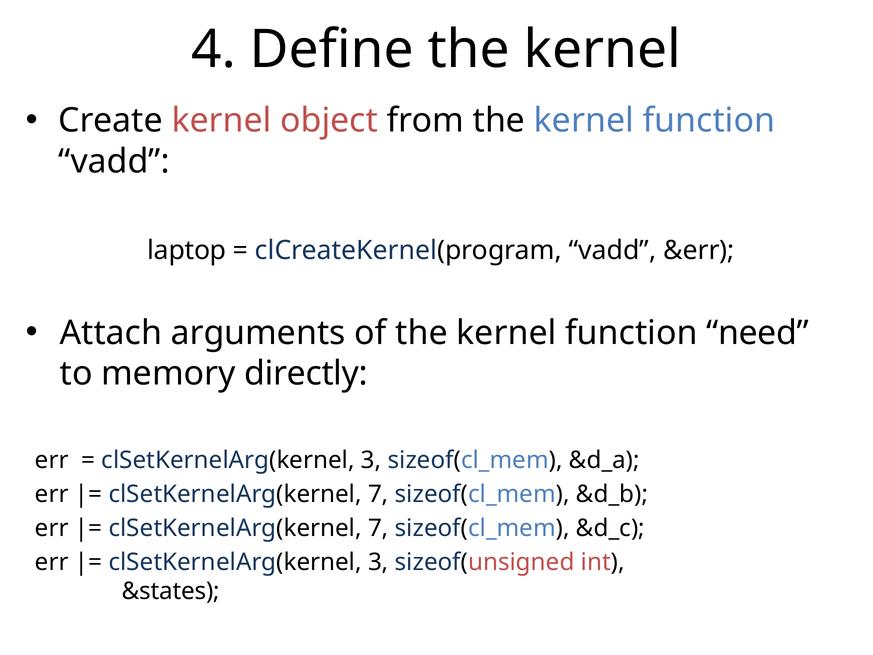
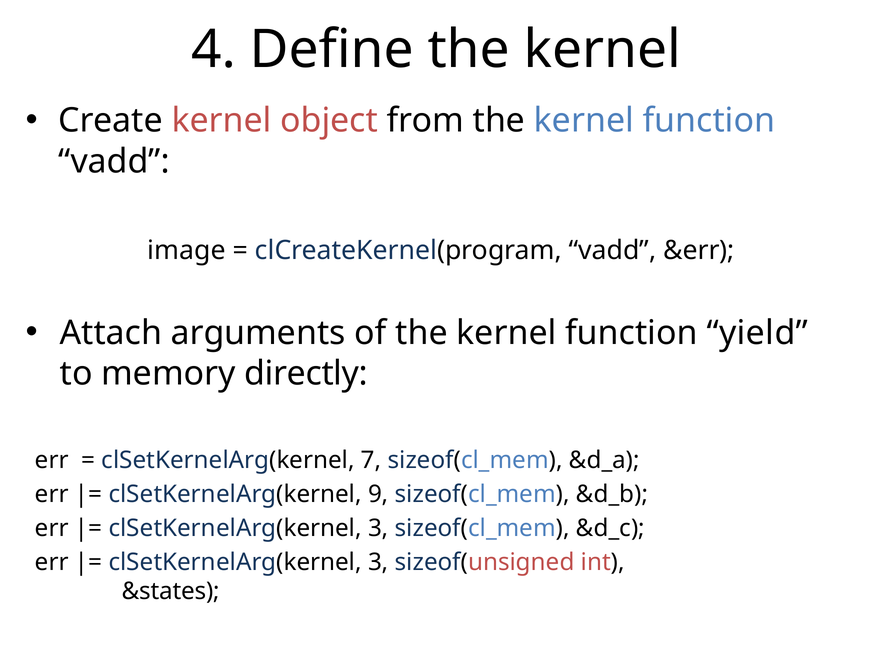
laptop: laptop -> image
need: need -> yield
3 at (371, 460): 3 -> 7
7 at (378, 494): 7 -> 9
7 at (378, 528): 7 -> 3
